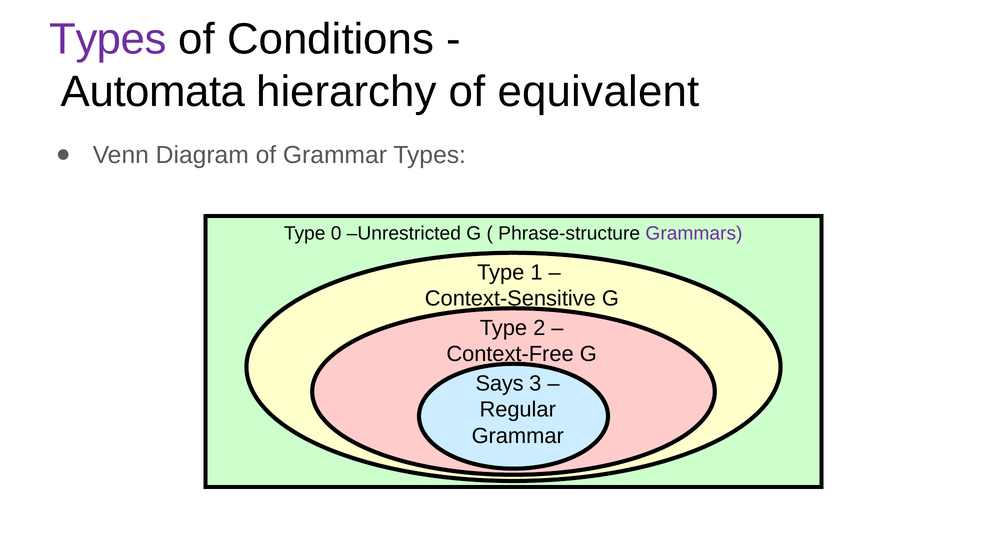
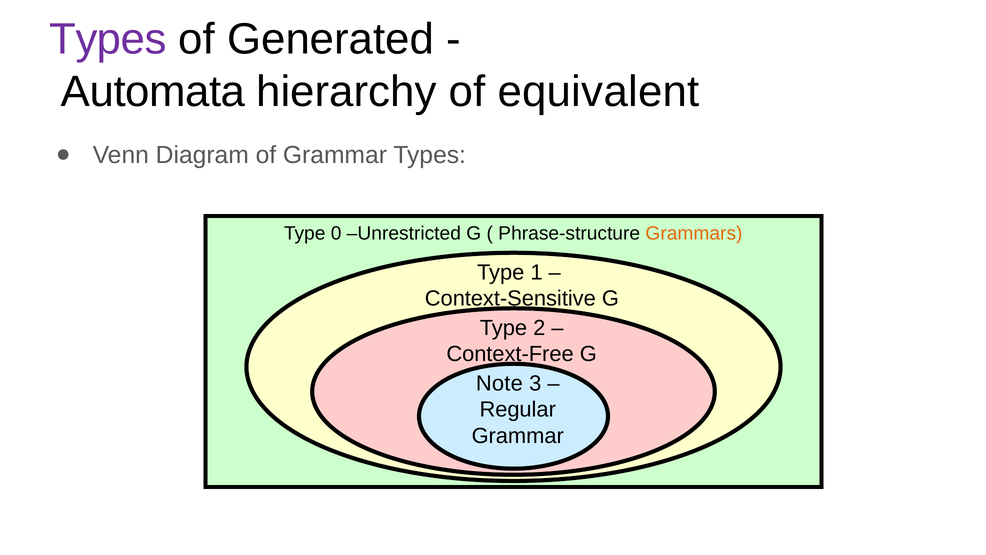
Conditions: Conditions -> Generated
Grammars colour: purple -> orange
Says: Says -> Note
